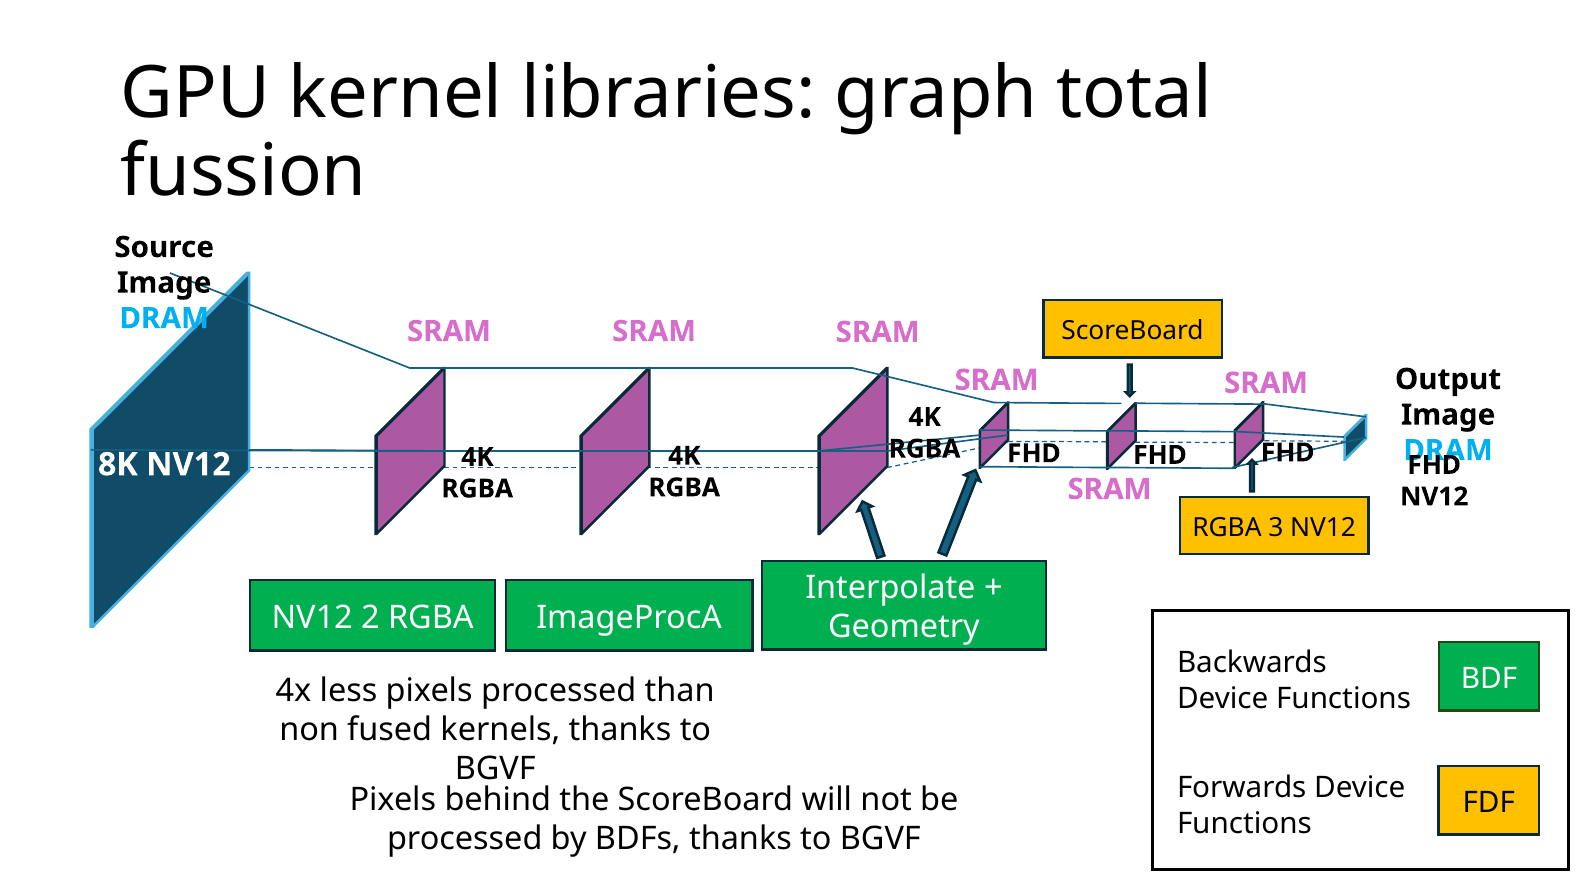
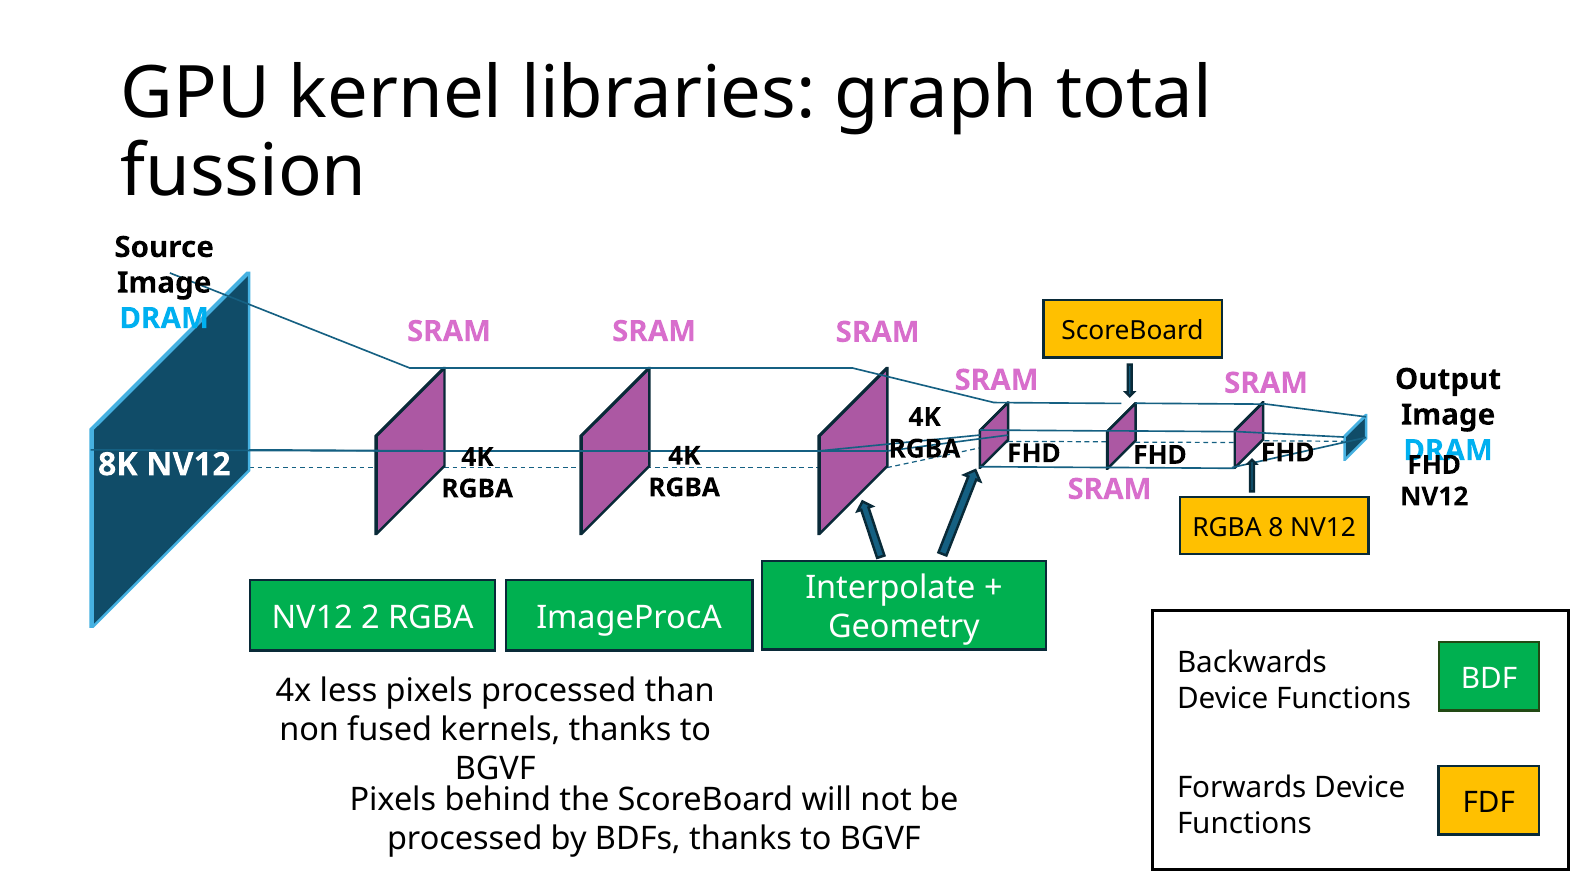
3: 3 -> 8
